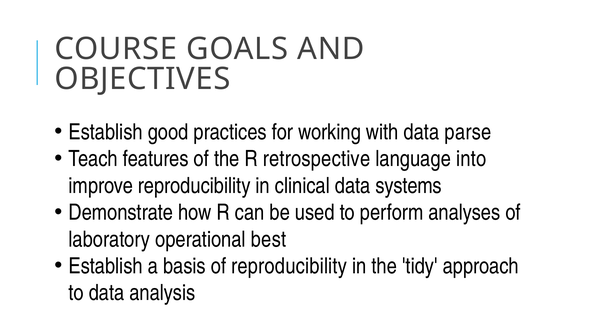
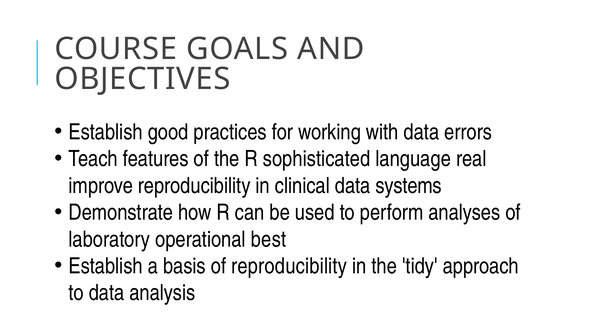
parse: parse -> errors
retrospective: retrospective -> sophisticated
into: into -> real
